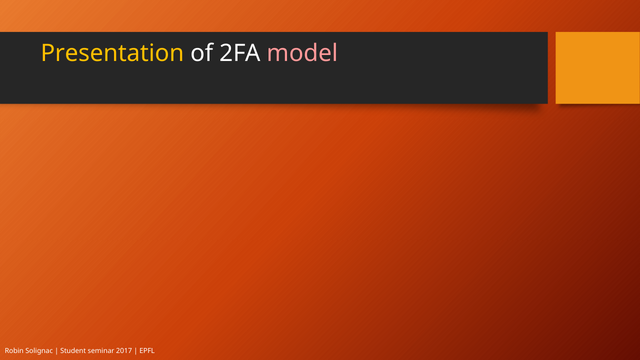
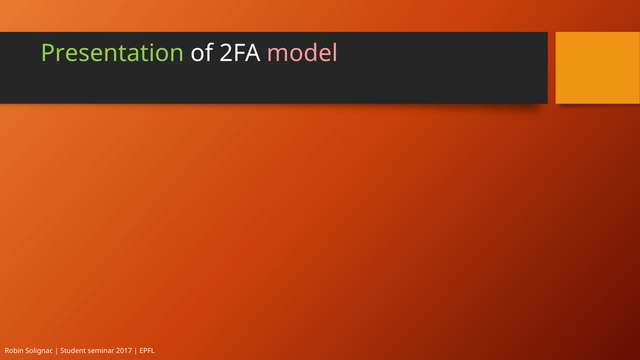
Presentation colour: yellow -> light green
